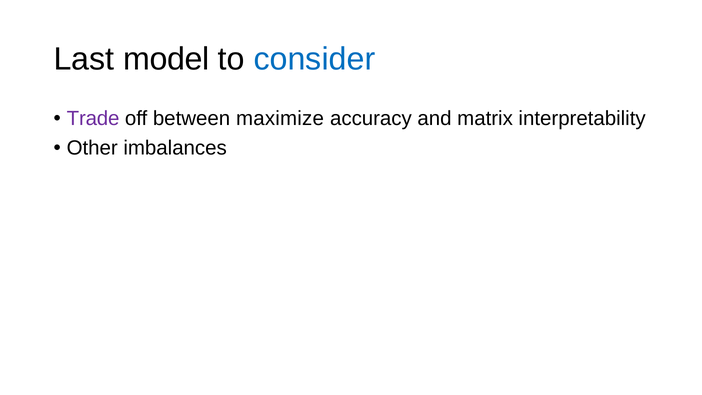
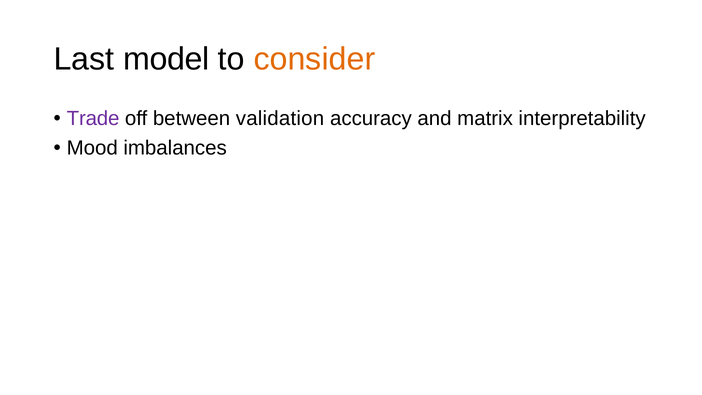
consider colour: blue -> orange
maximize: maximize -> validation
Other: Other -> Mood
